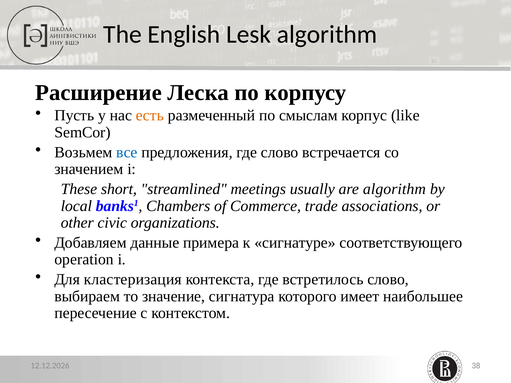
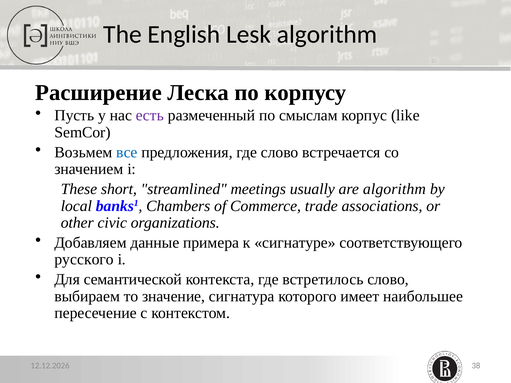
есть colour: orange -> purple
operation: operation -> русского
кластеризация: кластеризация -> семантической
